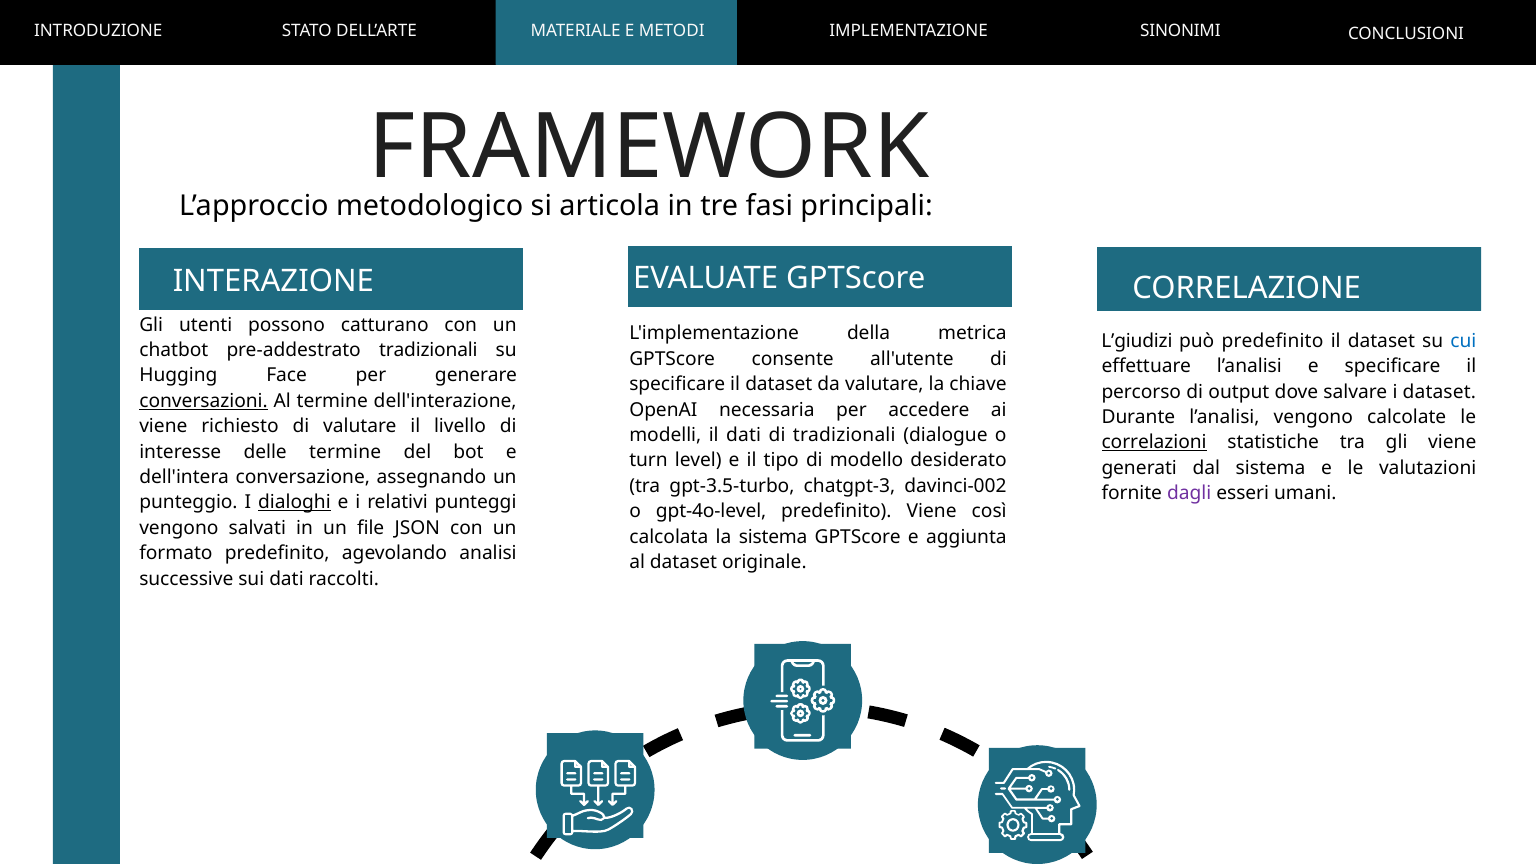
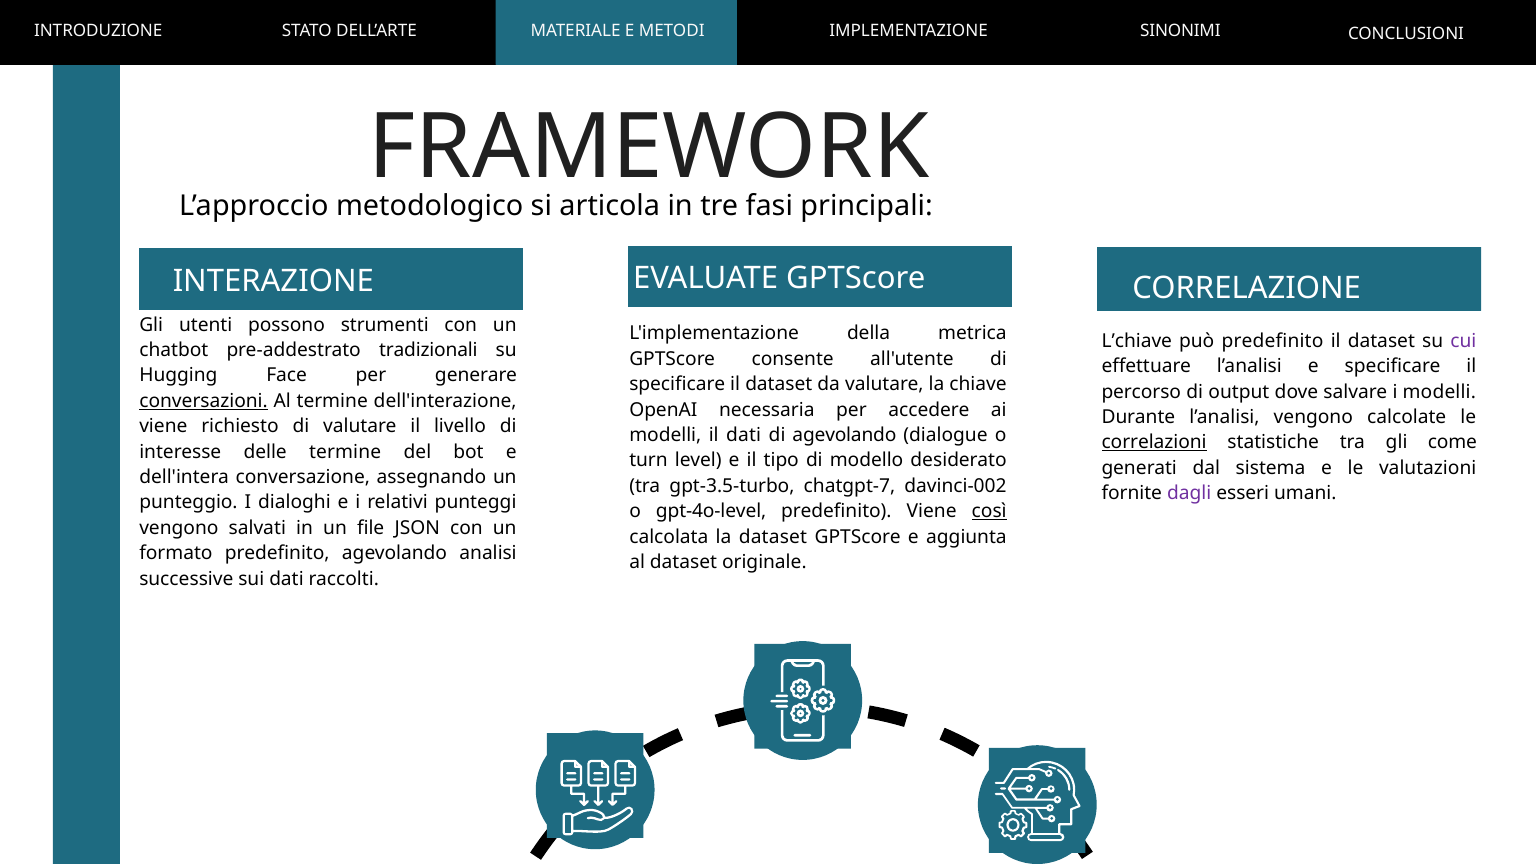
catturano: catturano -> strumenti
L’giudizi: L’giudizi -> L’chiave
cui colour: blue -> purple
i dataset: dataset -> modelli
di tradizionali: tradizionali -> agevolando
gli viene: viene -> come
chatgpt-3: chatgpt-3 -> chatgpt-7
dialoghi underline: present -> none
così underline: none -> present
la sistema: sistema -> dataset
